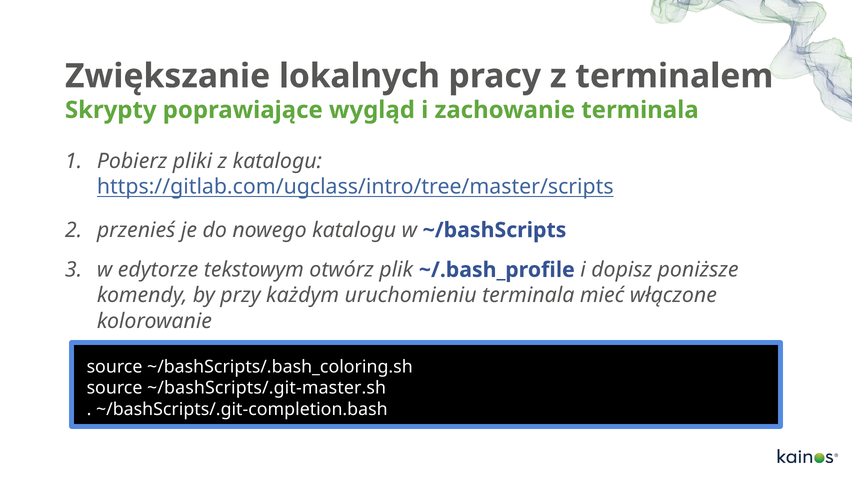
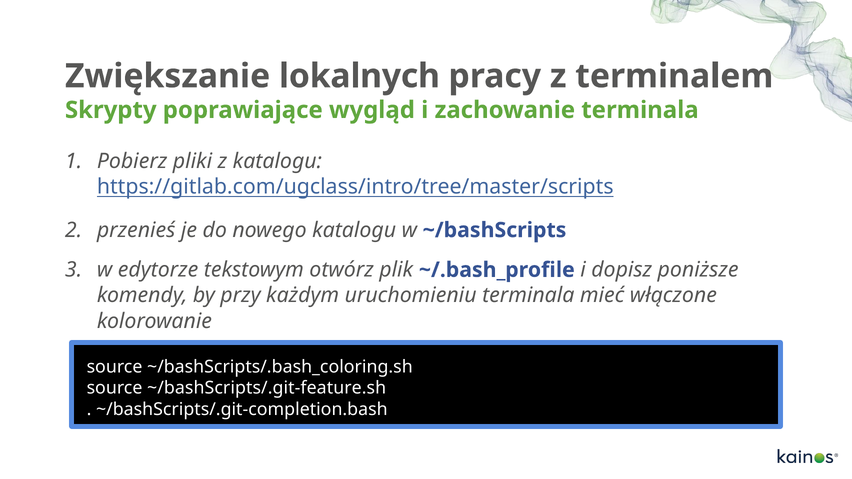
~/bashScripts/.git-master.sh: ~/bashScripts/.git-master.sh -> ~/bashScripts/.git-feature.sh
